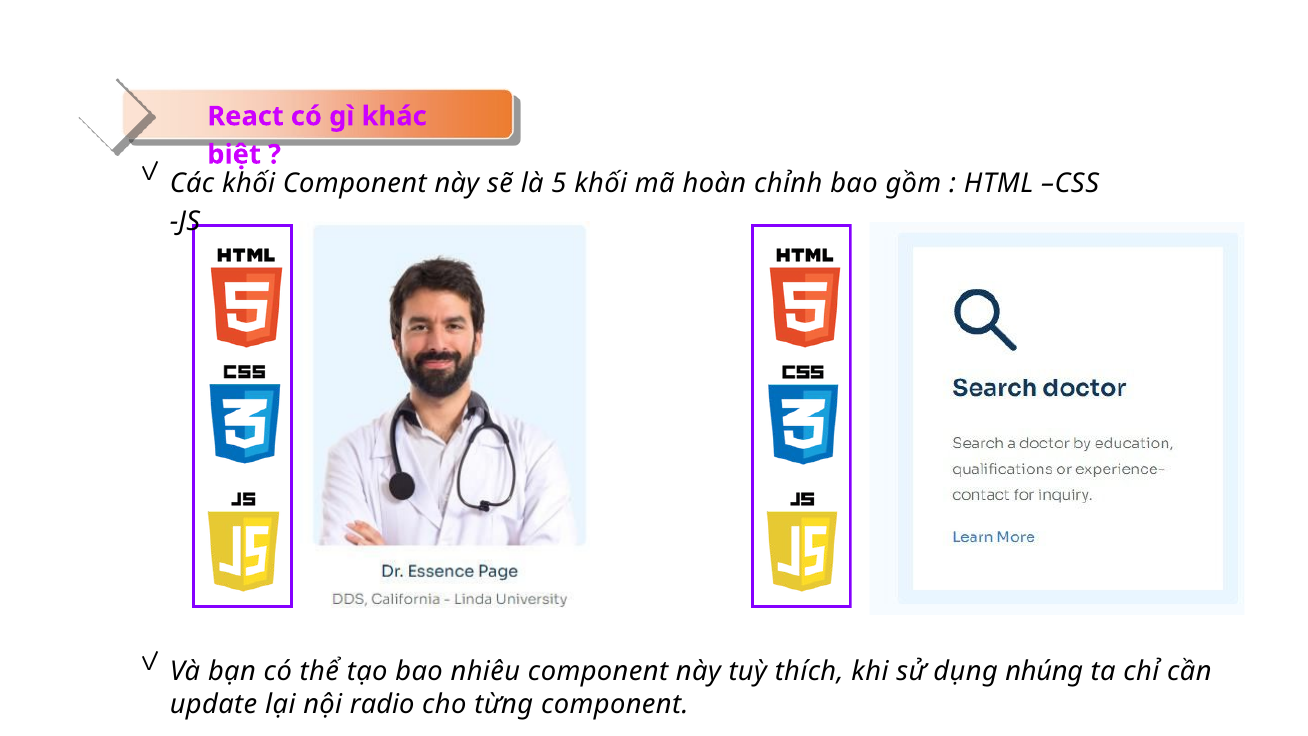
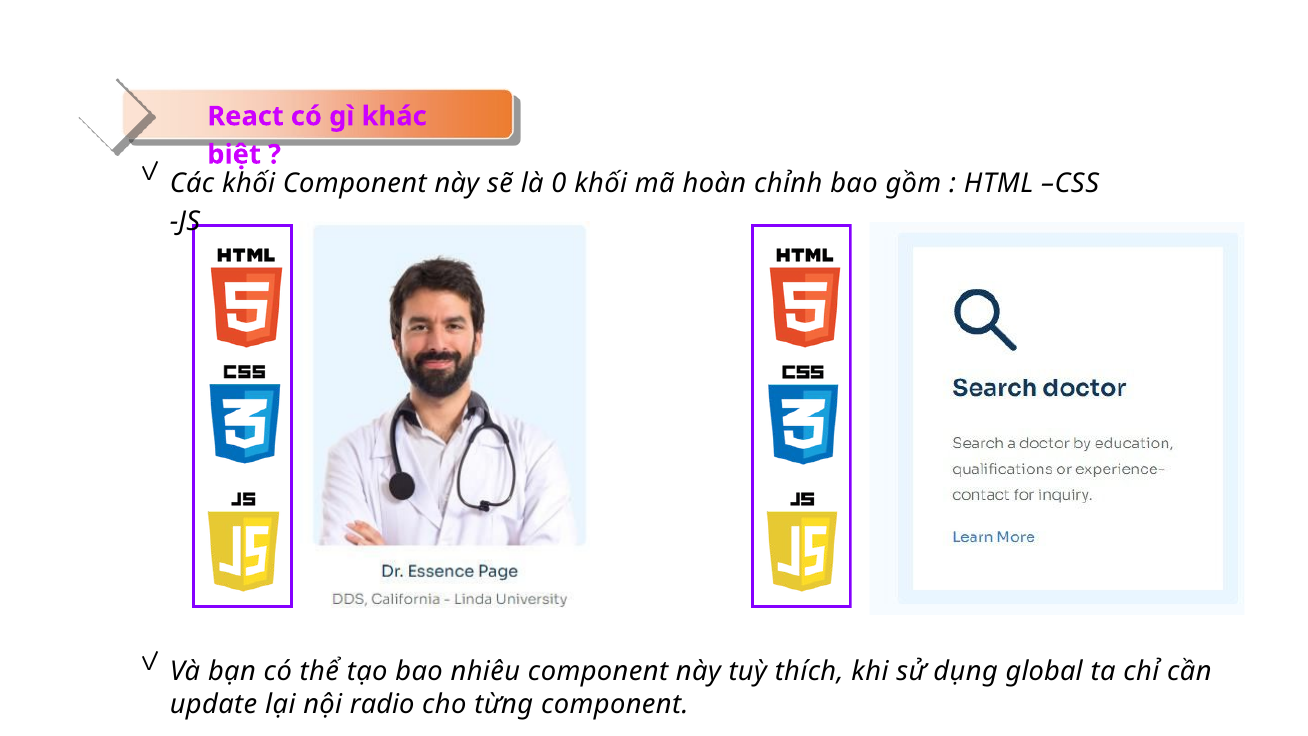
5: 5 -> 0
nhúng: nhúng -> global
